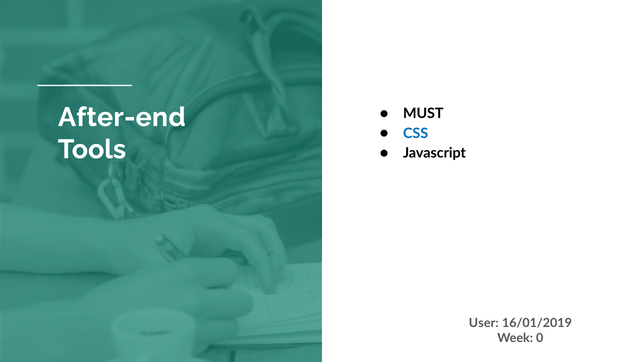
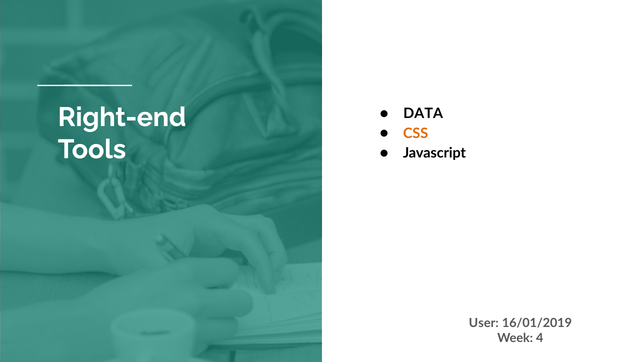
After-end: After-end -> Right-end
MUST: MUST -> DATA
CSS colour: blue -> orange
0: 0 -> 4
